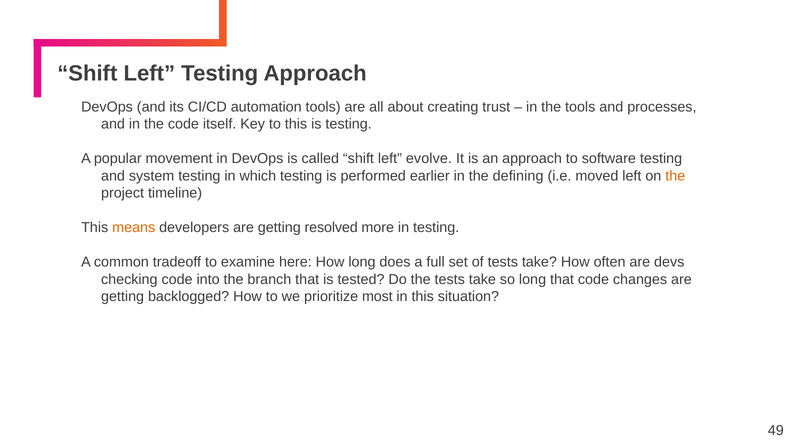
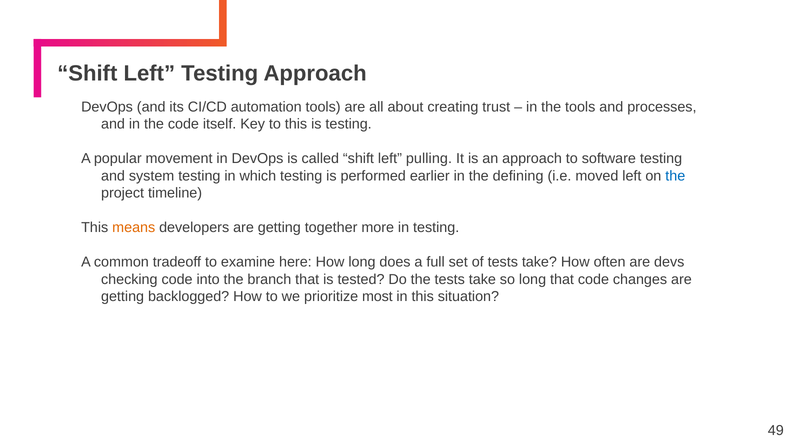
evolve: evolve -> pulling
the at (675, 176) colour: orange -> blue
resolved: resolved -> together
